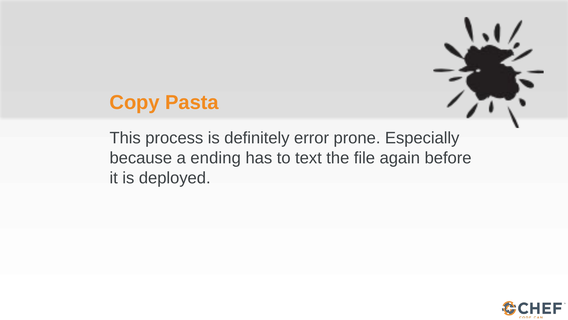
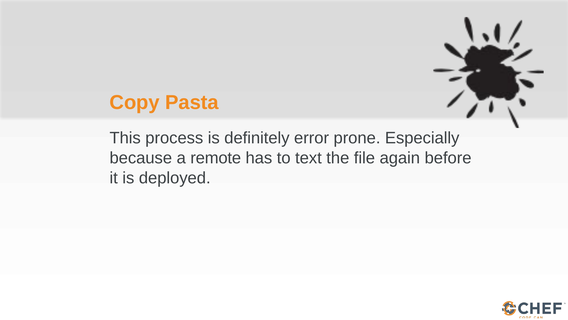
ending: ending -> remote
